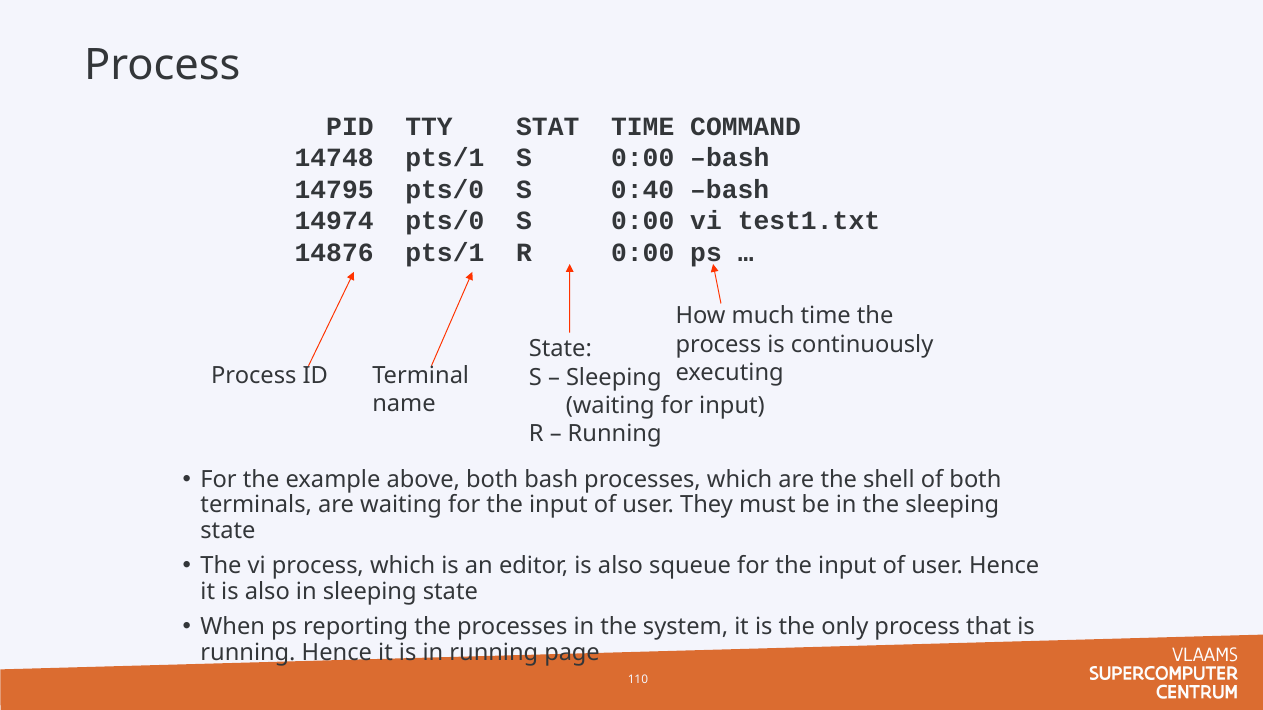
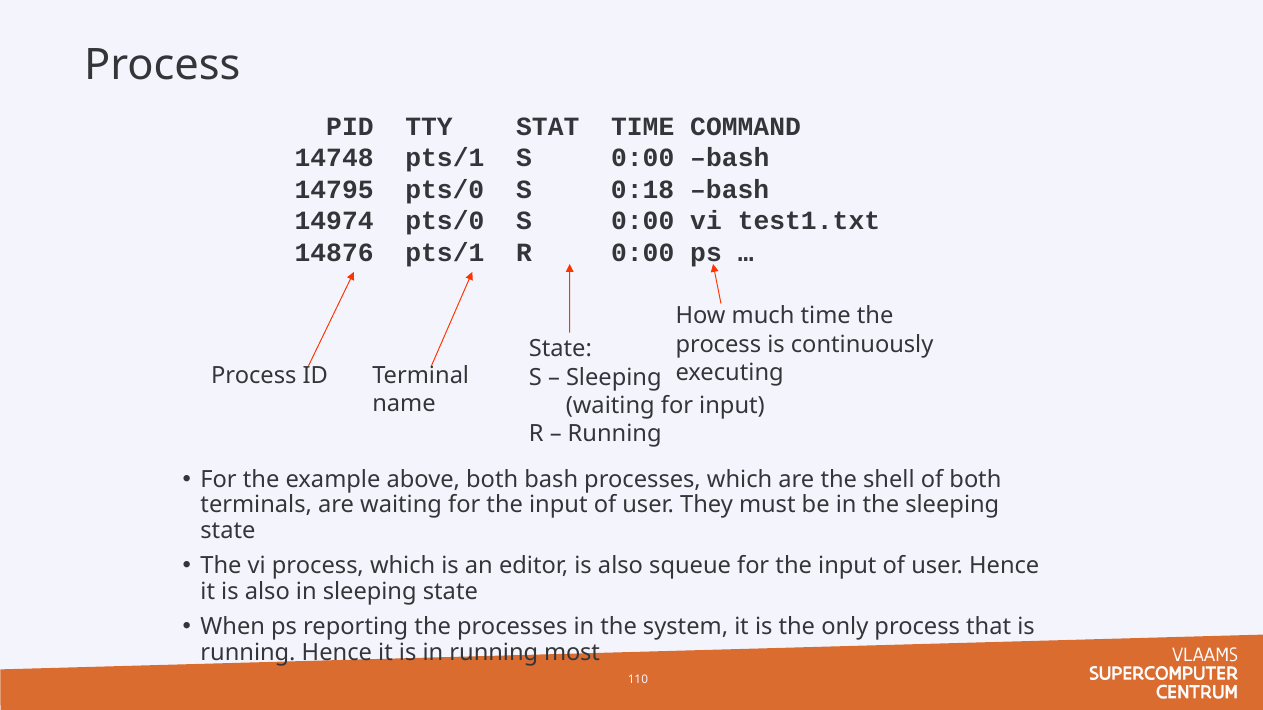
0:40: 0:40 -> 0:18
page: page -> most
